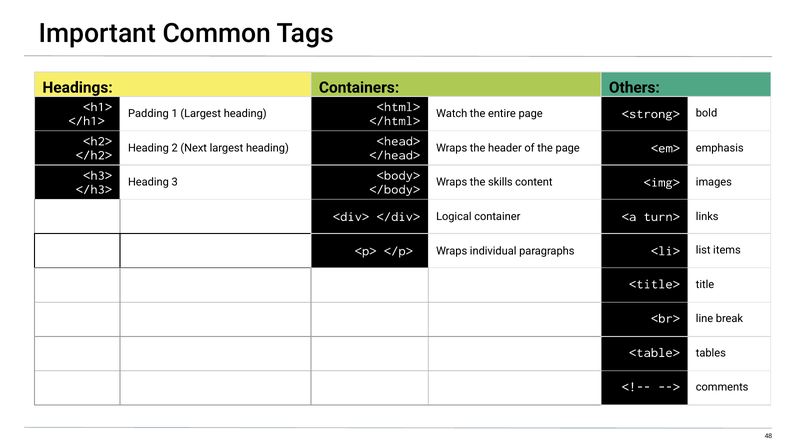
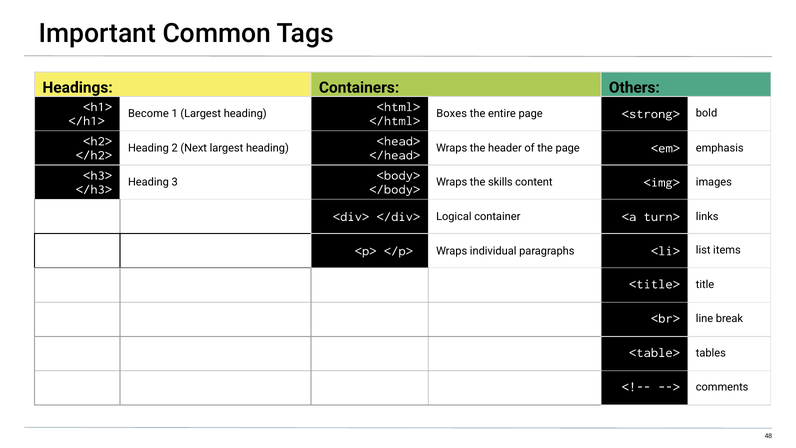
Padding: Padding -> Become
Watch: Watch -> Boxes
